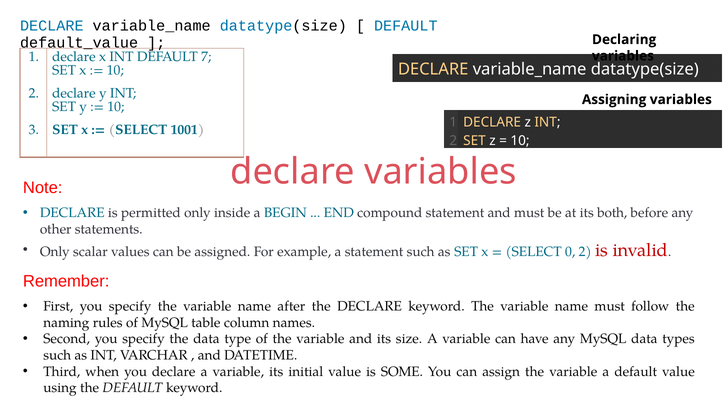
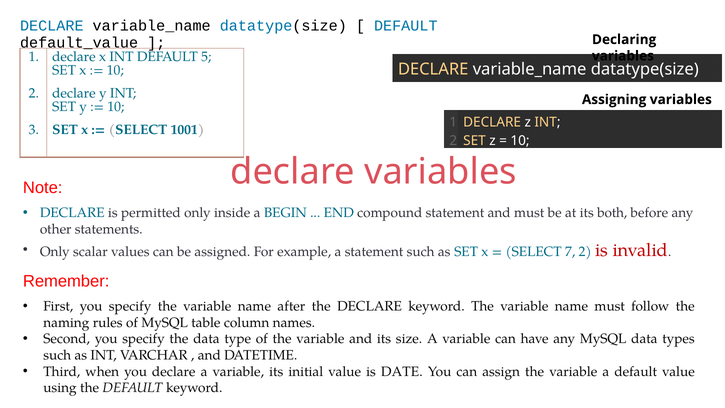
7: 7 -> 5
0: 0 -> 7
SOME: SOME -> DATE
